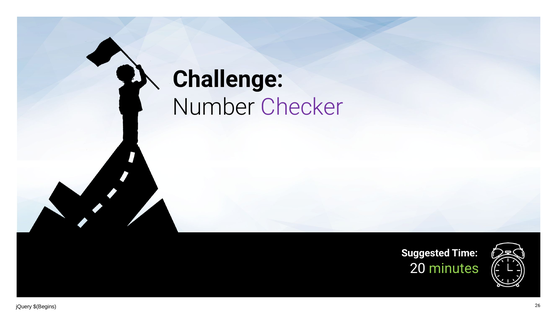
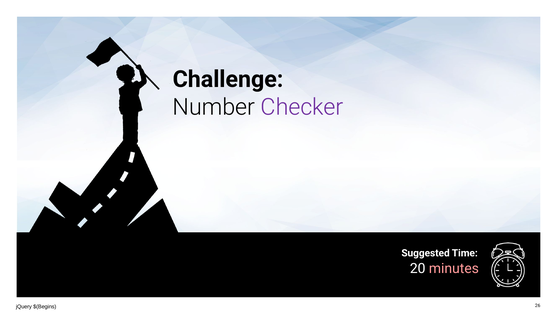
minutes colour: light green -> pink
